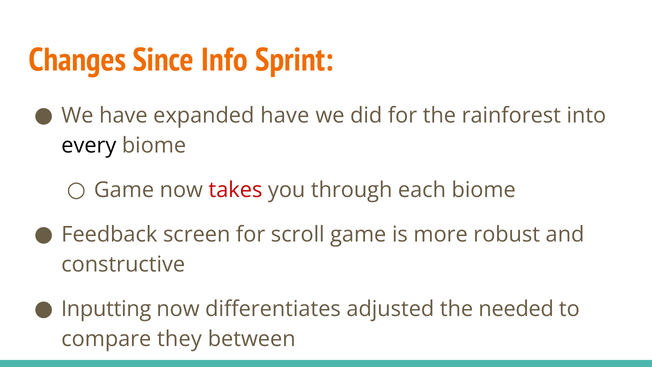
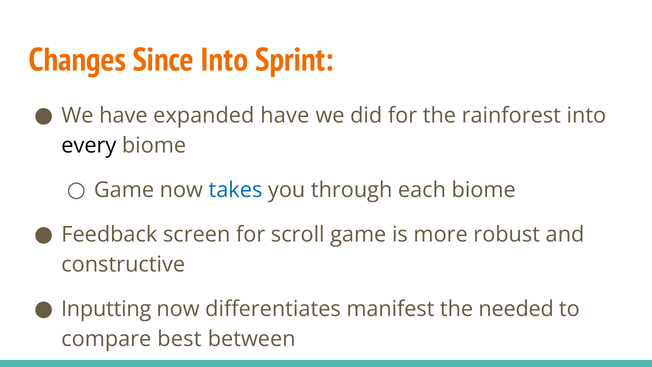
Since Info: Info -> Into
takes colour: red -> blue
adjusted: adjusted -> manifest
they: they -> best
